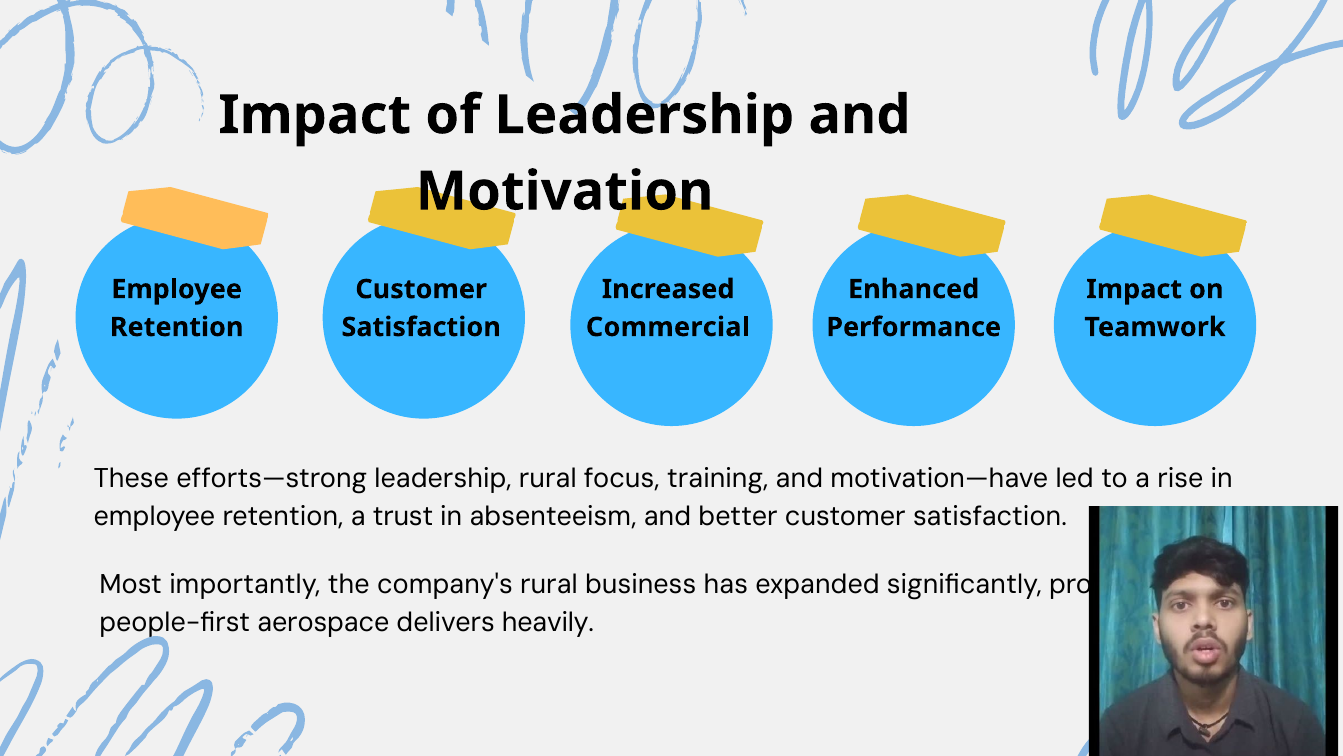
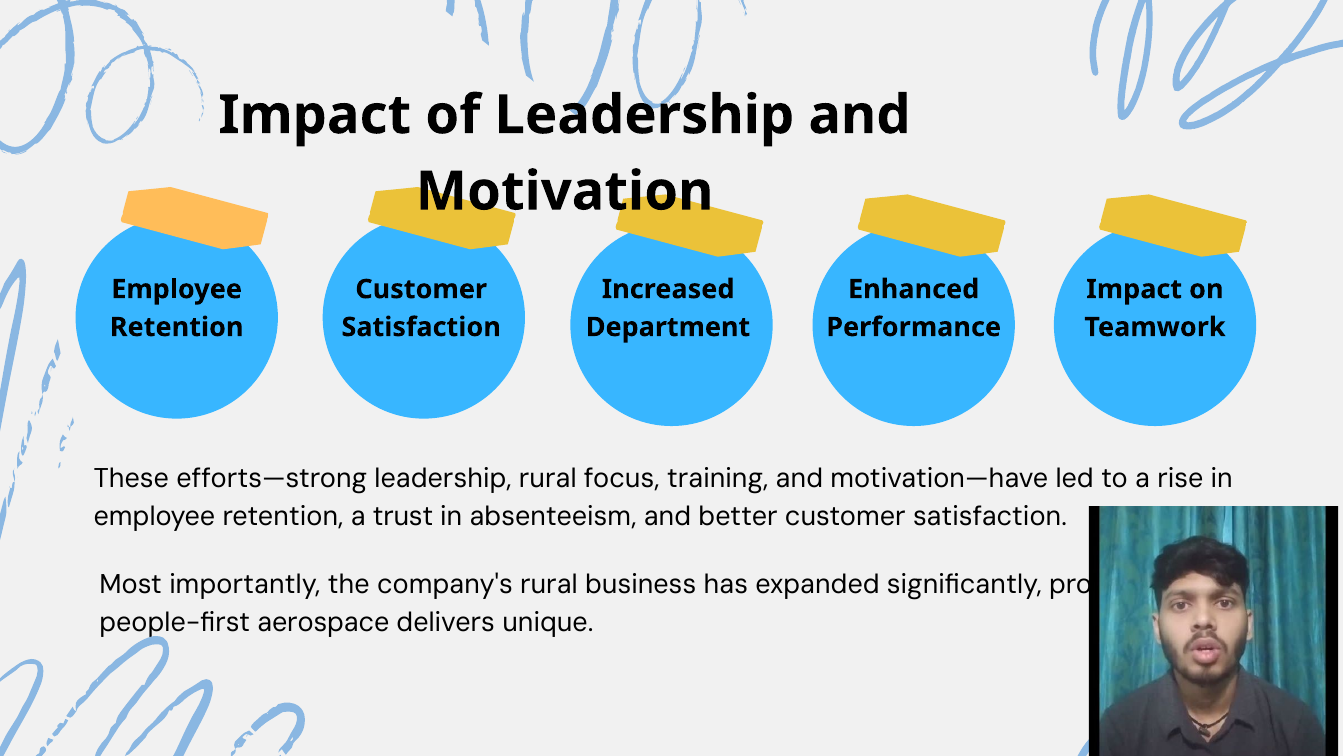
Commercial: Commercial -> Department
heavily: heavily -> unique
